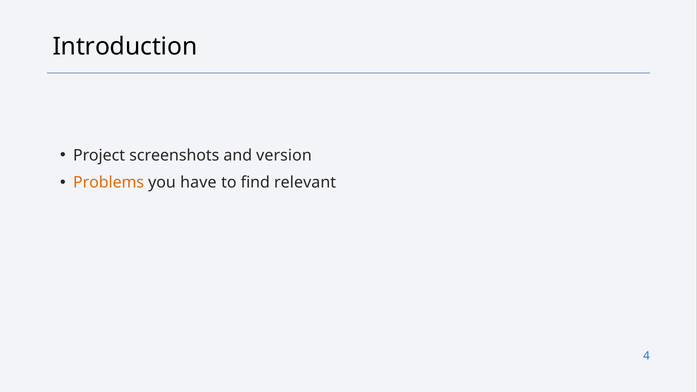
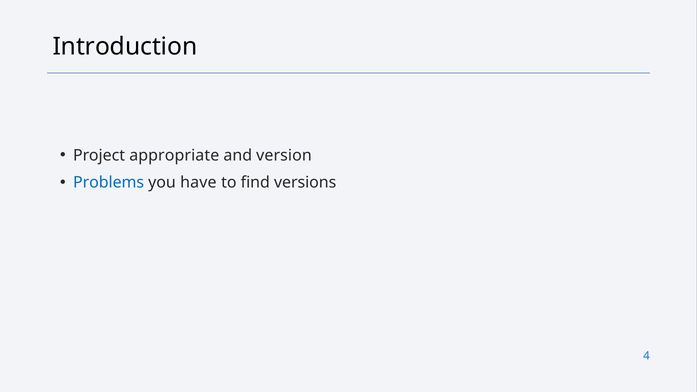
screenshots: screenshots -> appropriate
Problems colour: orange -> blue
relevant: relevant -> versions
